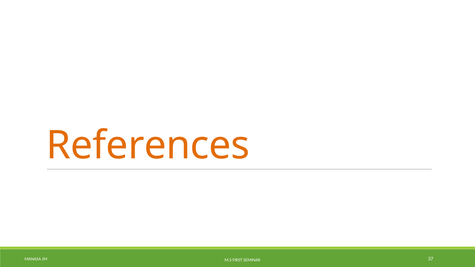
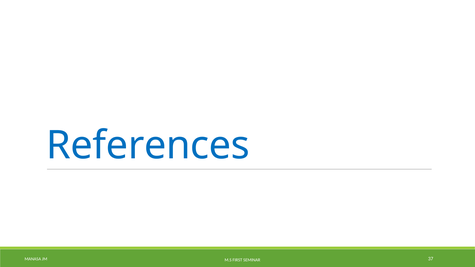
References colour: orange -> blue
